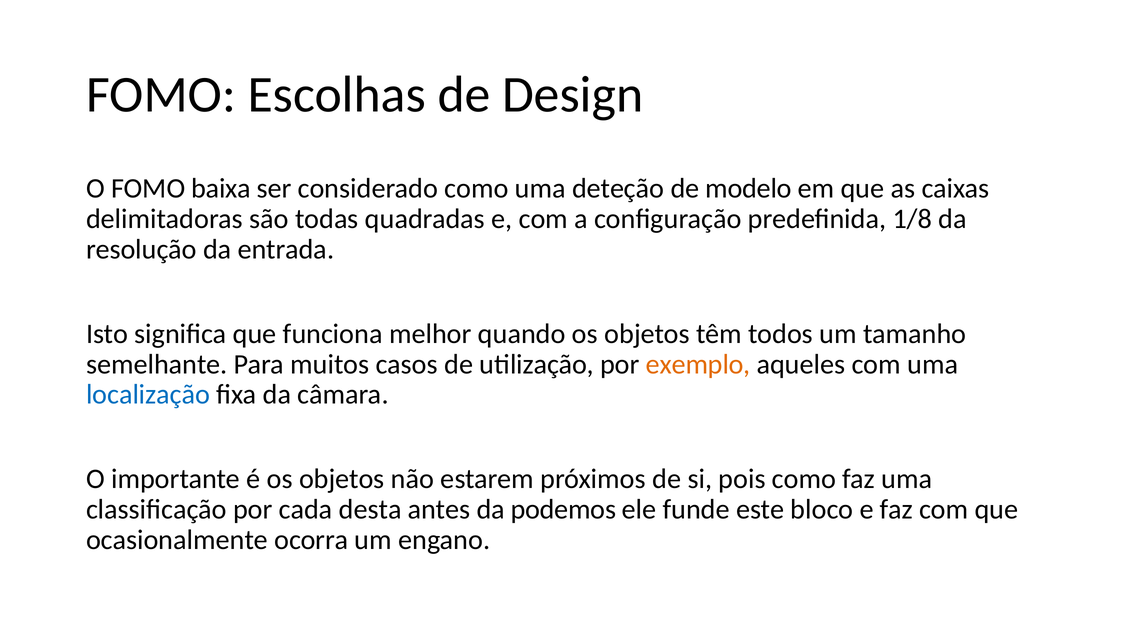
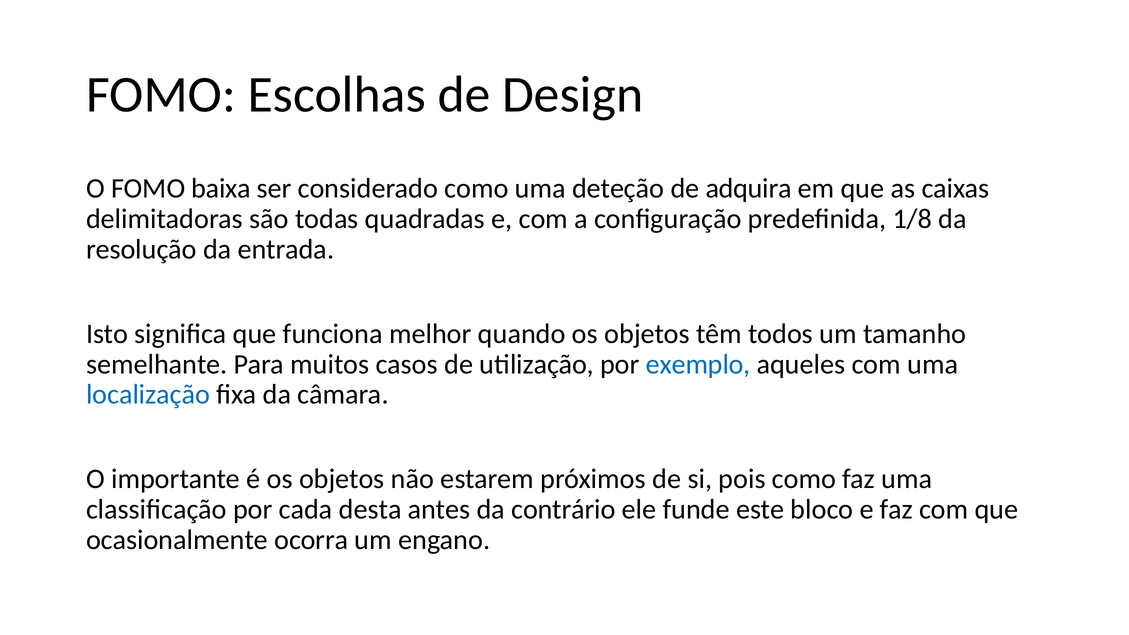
modelo: modelo -> adquira
exemplo colour: orange -> blue
podemos: podemos -> contrário
